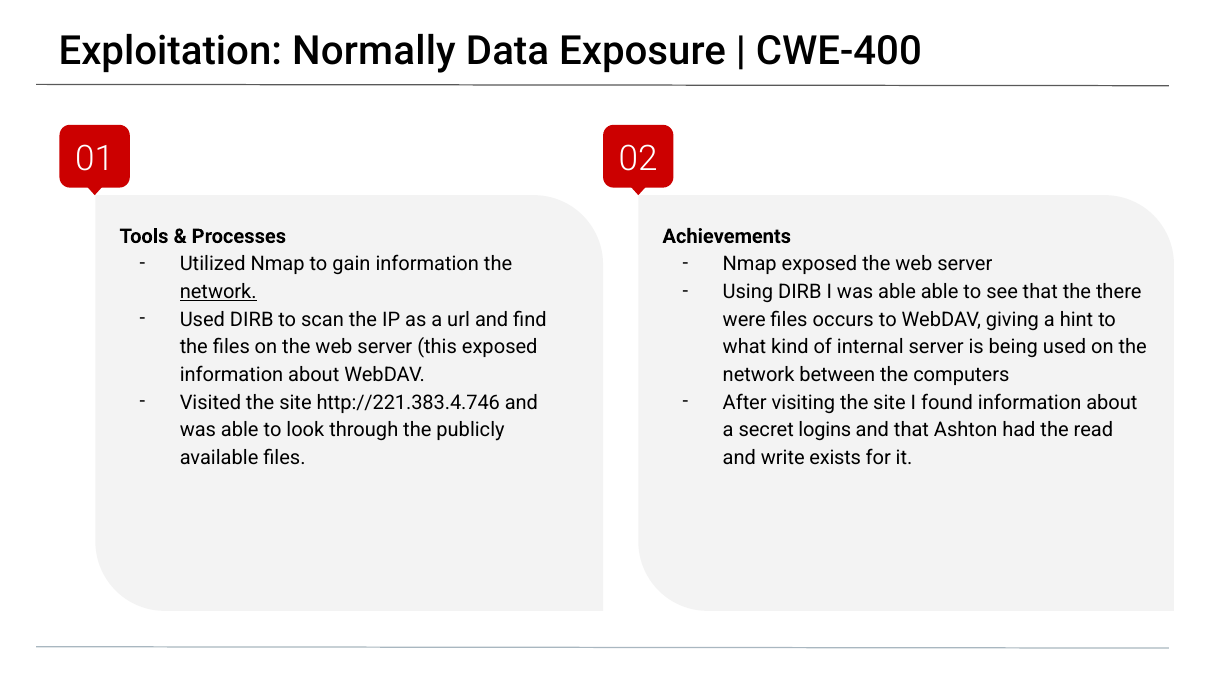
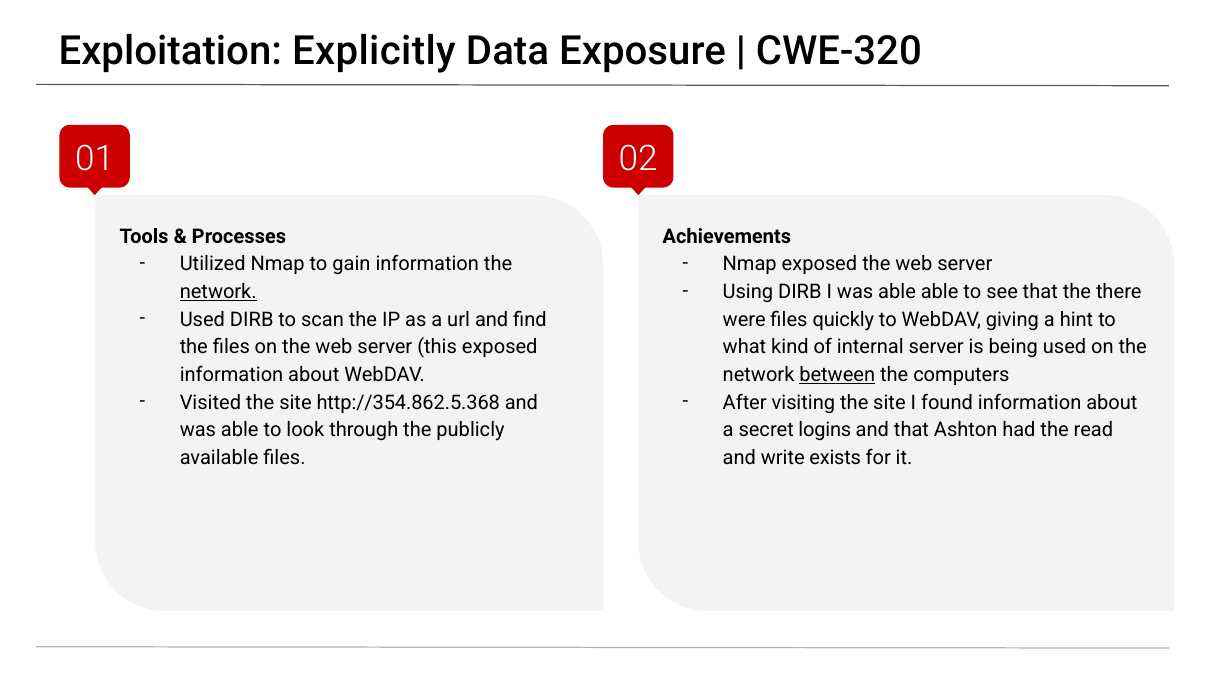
Normally: Normally -> Explicitly
CWE-400: CWE-400 -> CWE-320
occurs: occurs -> quickly
between underline: none -> present
http://221.383.4.746: http://221.383.4.746 -> http://354.862.5.368
